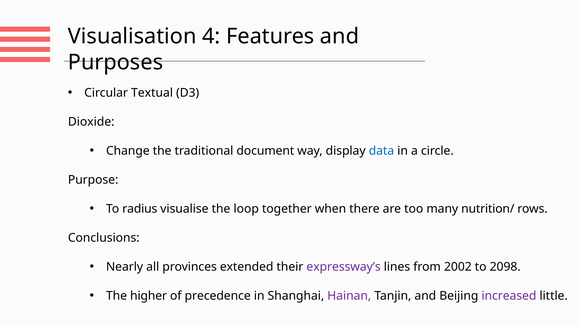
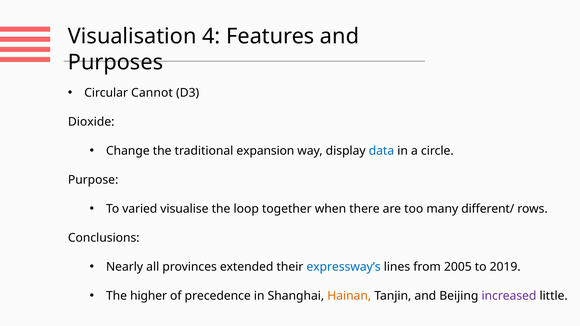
Textual: Textual -> Cannot
document: document -> expansion
radius: radius -> varied
nutrition/: nutrition/ -> different/
expressway’s colour: purple -> blue
2002: 2002 -> 2005
2098: 2098 -> 2019
Hainan colour: purple -> orange
